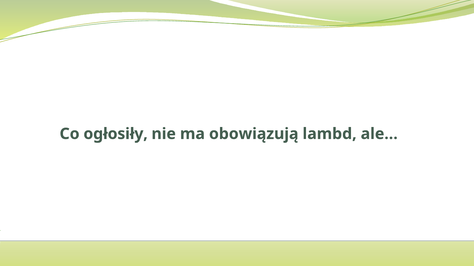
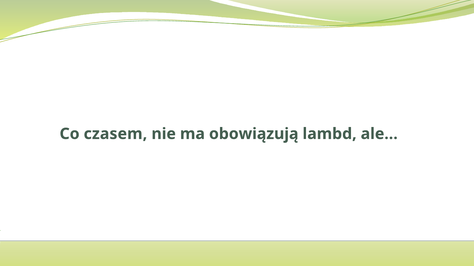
ogłosiły: ogłosiły -> czasem
